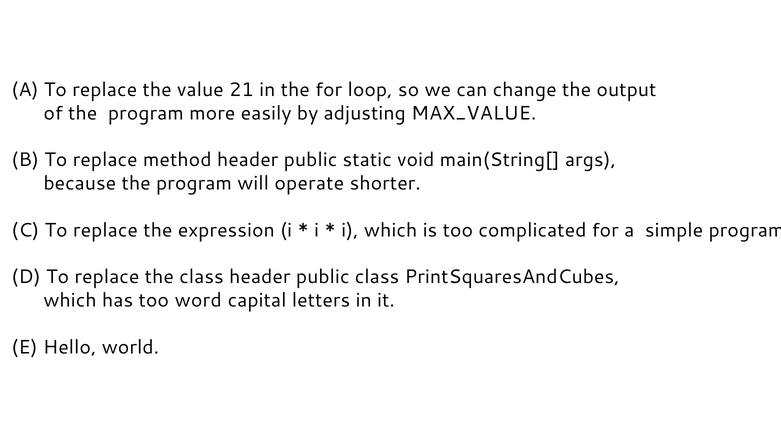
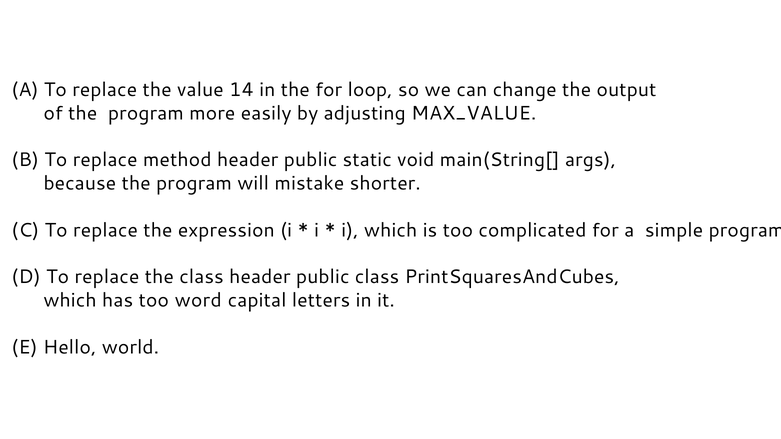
21: 21 -> 14
operate: operate -> mistake
